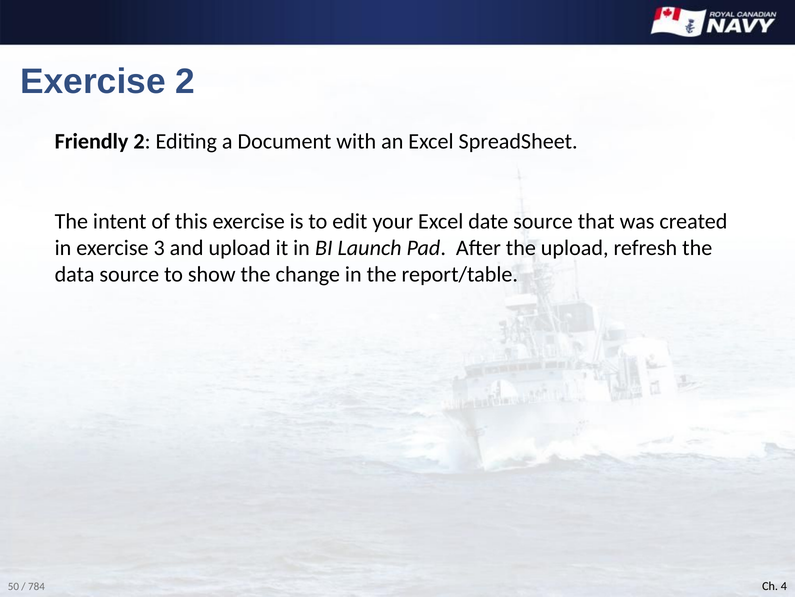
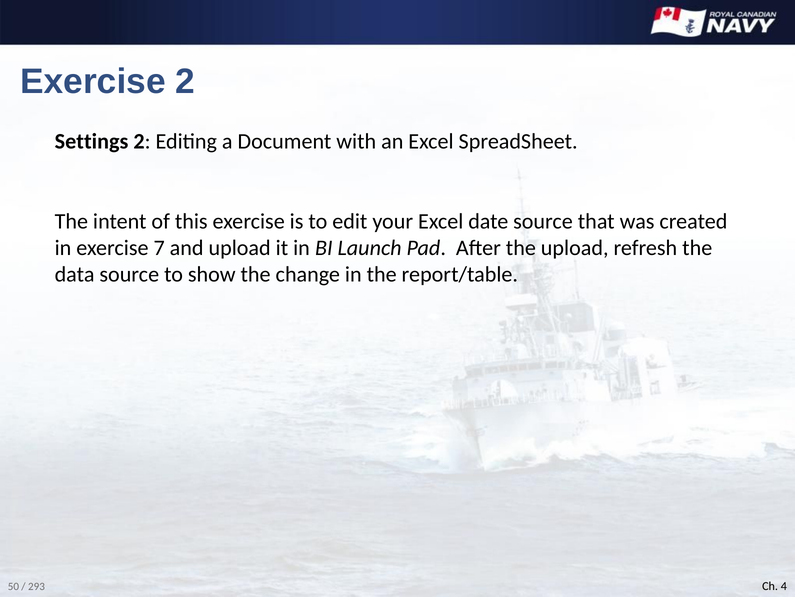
Friendly: Friendly -> Settings
3: 3 -> 7
784: 784 -> 293
